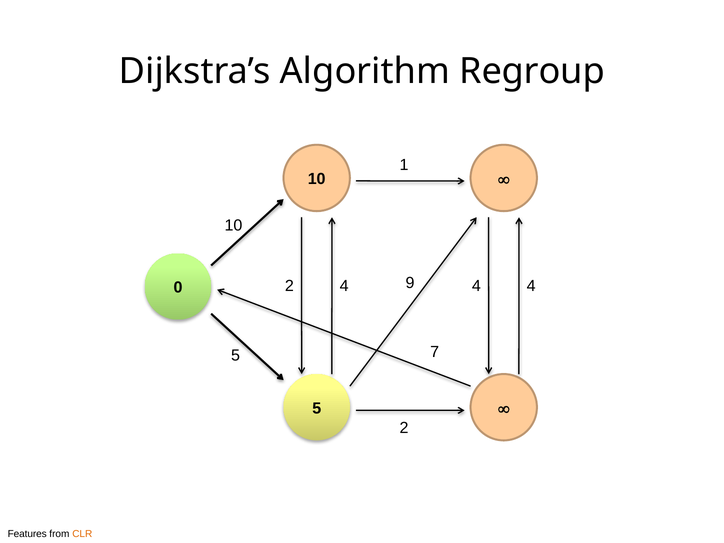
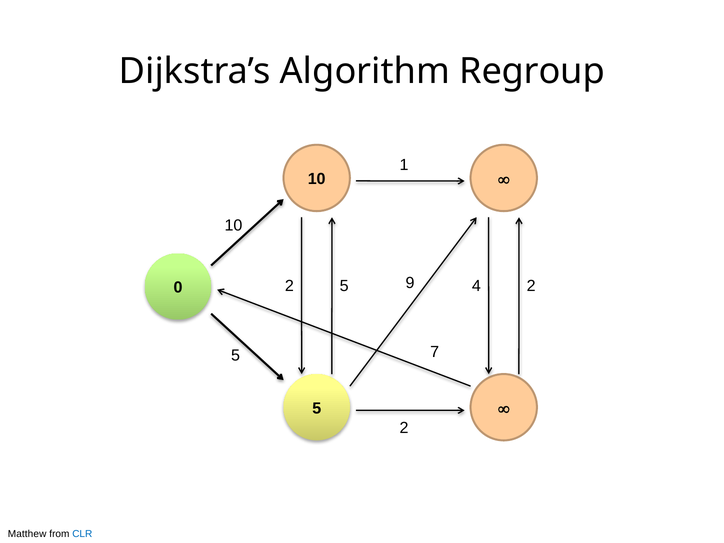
2 4: 4 -> 5
4 4: 4 -> 2
Features: Features -> Matthew
CLR colour: orange -> blue
